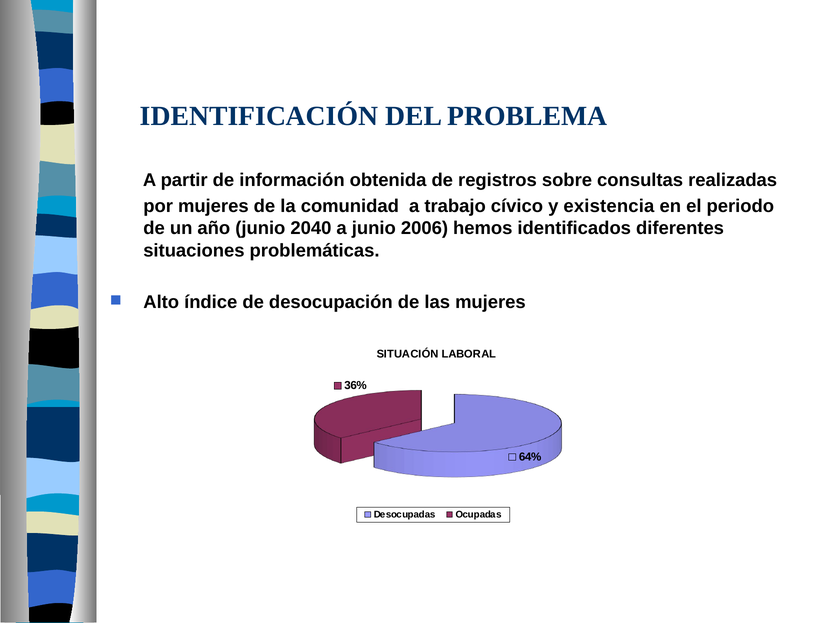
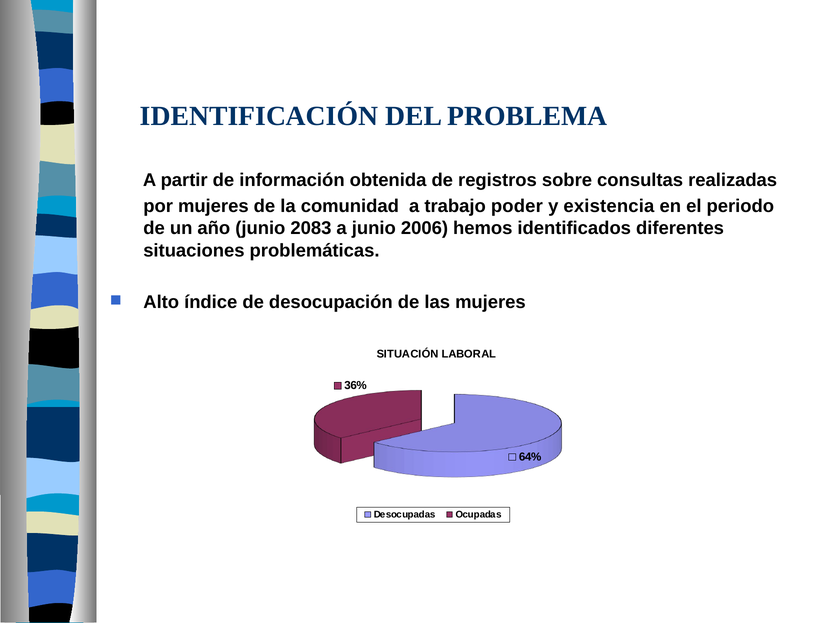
cívico: cívico -> poder
2040: 2040 -> 2083
